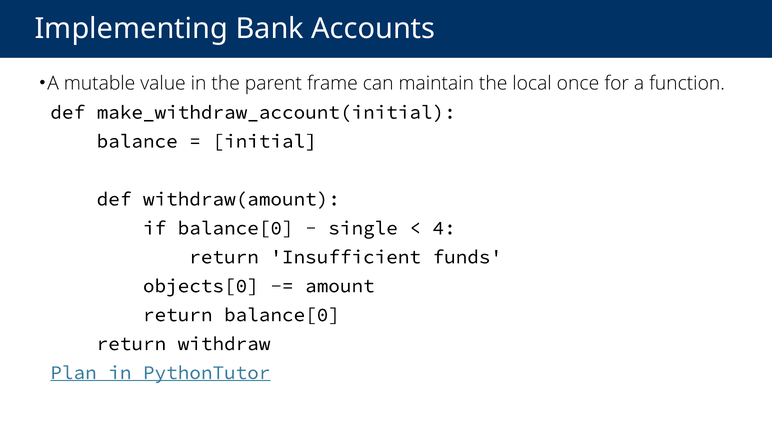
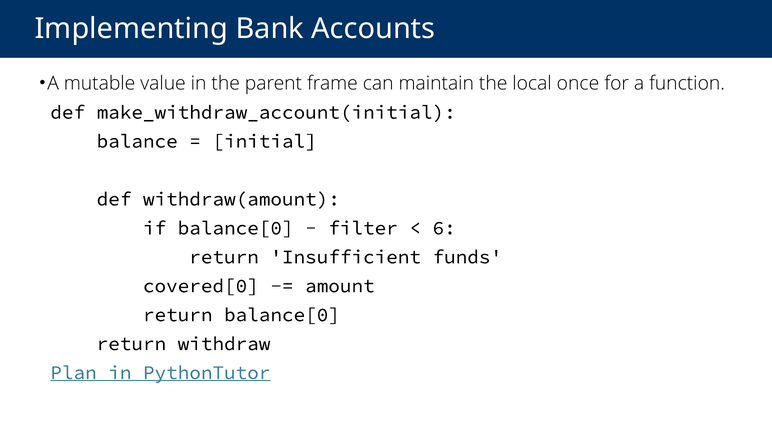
single: single -> filter
4: 4 -> 6
objects[0: objects[0 -> covered[0
